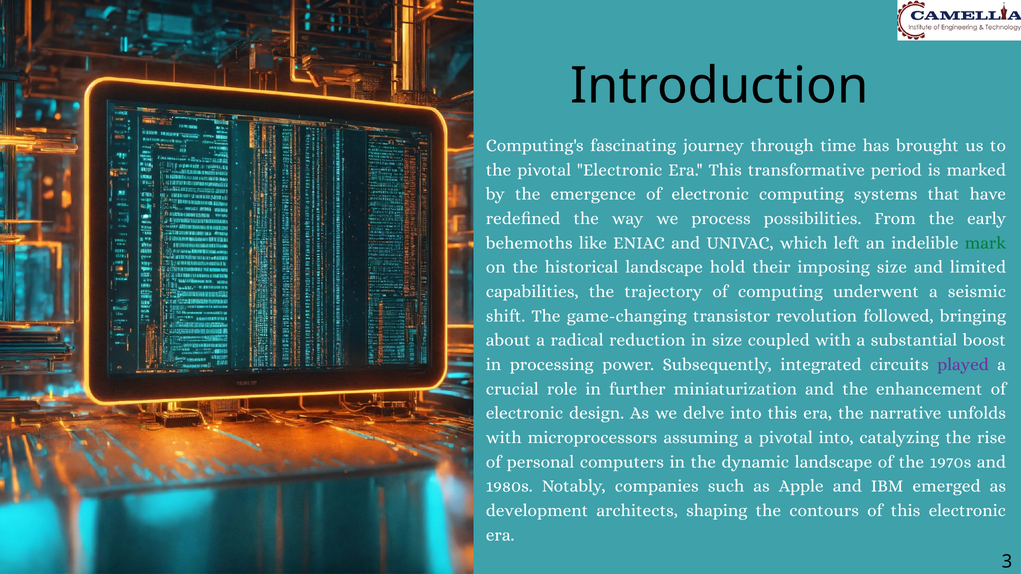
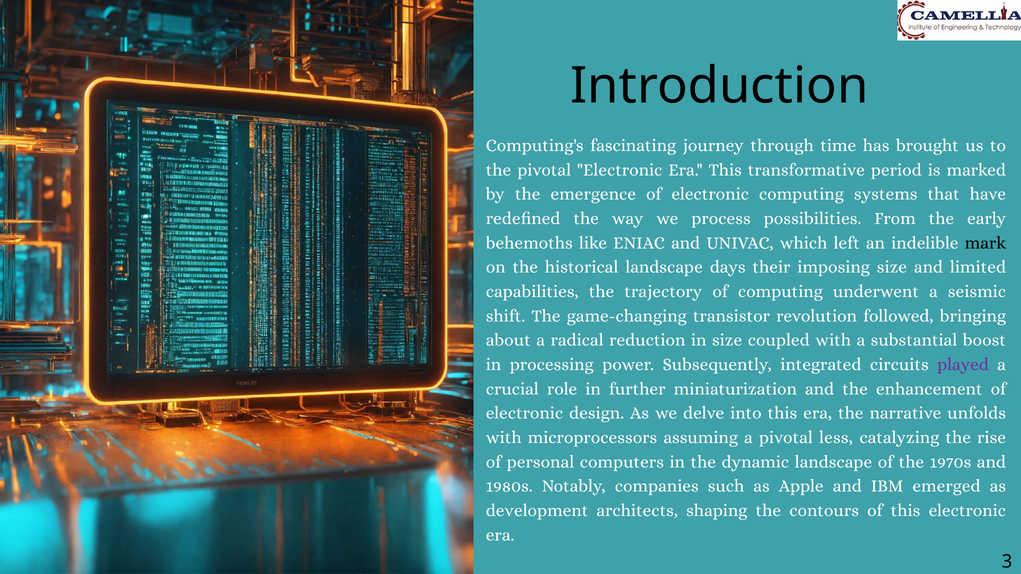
mark colour: green -> black
hold: hold -> days
pivotal into: into -> less
